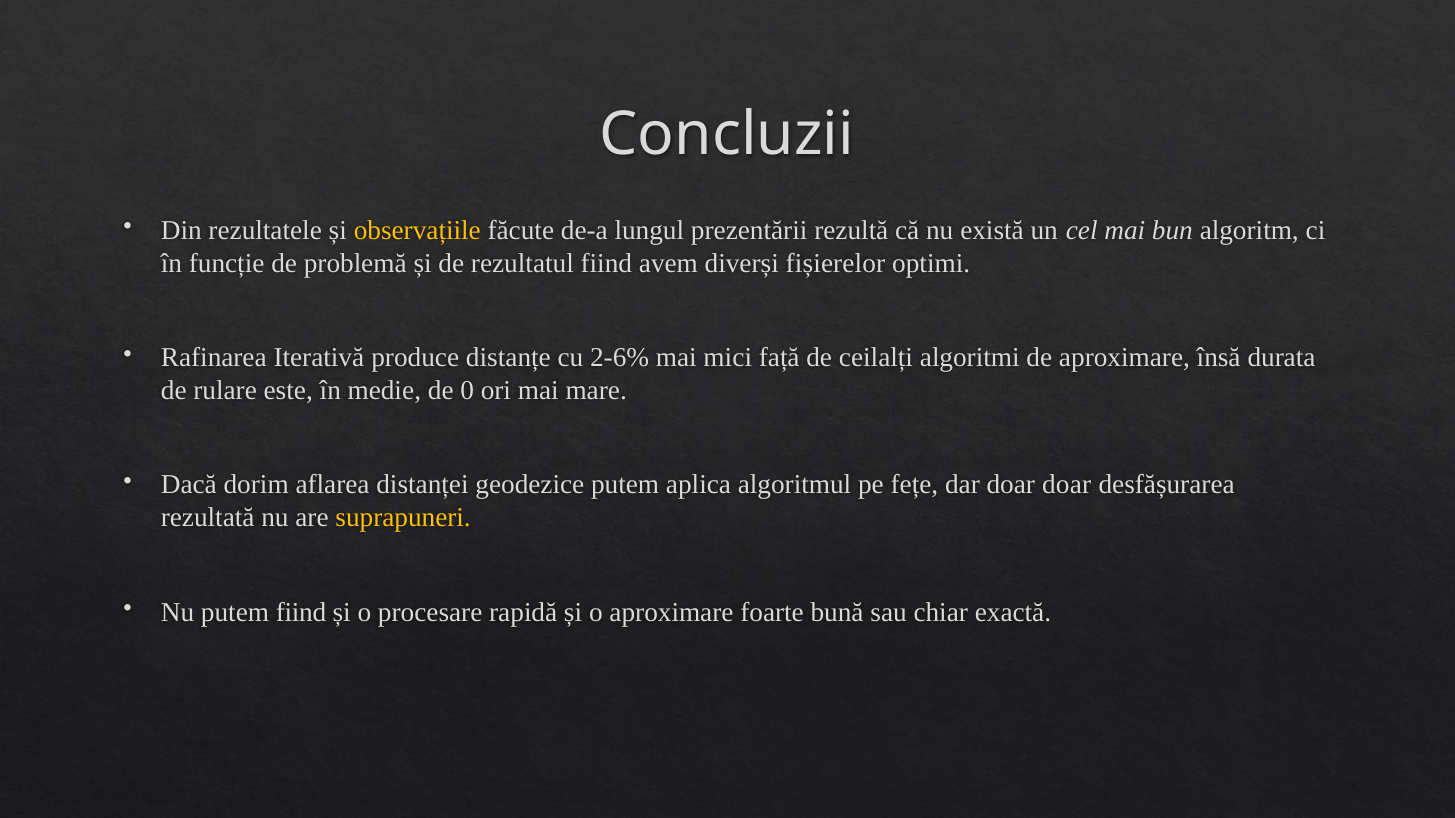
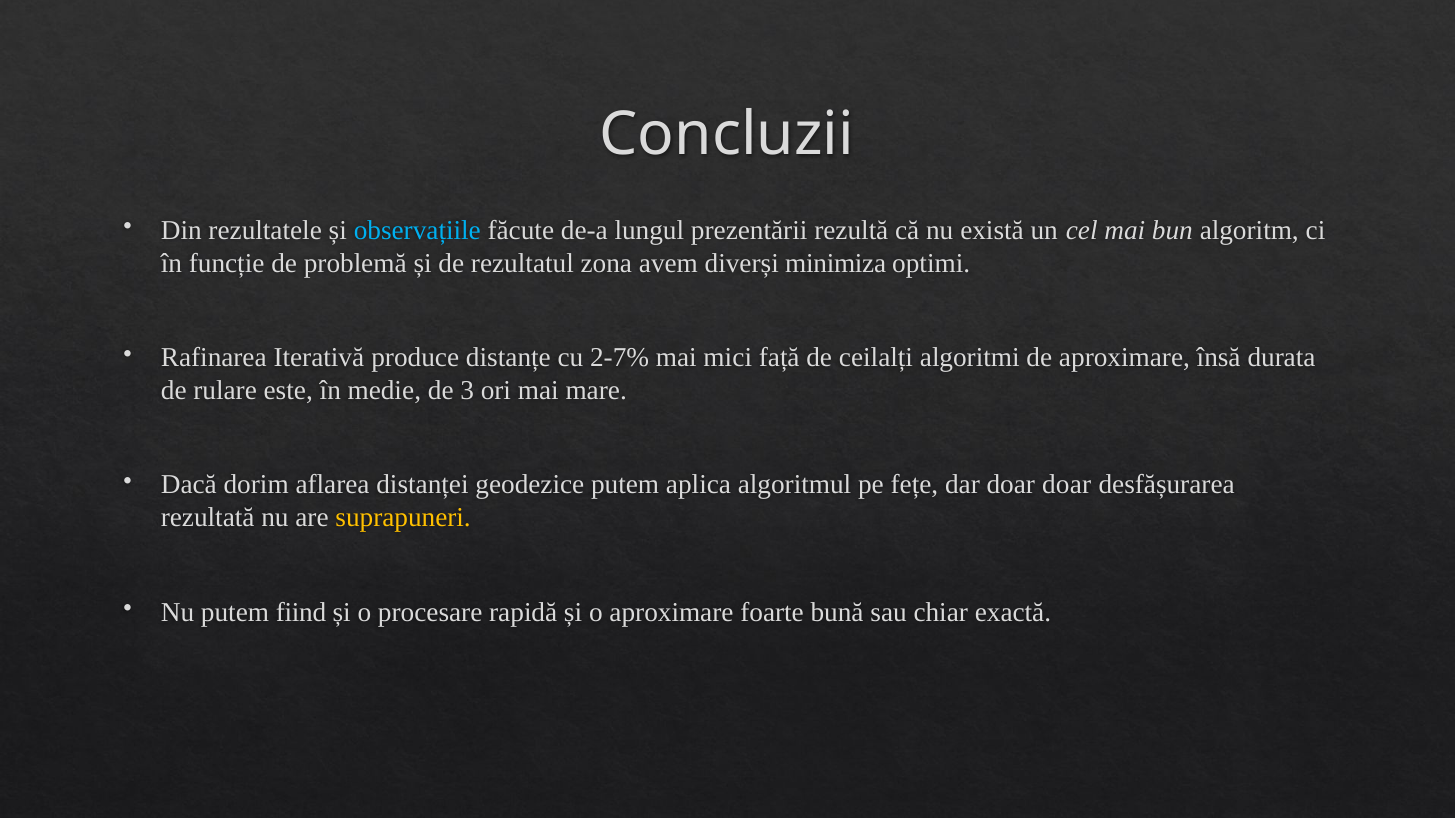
observațiile colour: yellow -> light blue
rezultatul fiind: fiind -> zona
fișierelor: fișierelor -> minimiza
2-6%: 2-6% -> 2-7%
0: 0 -> 3
